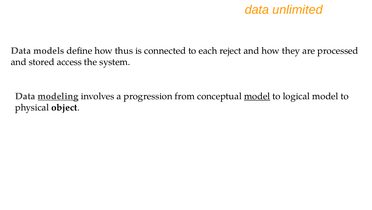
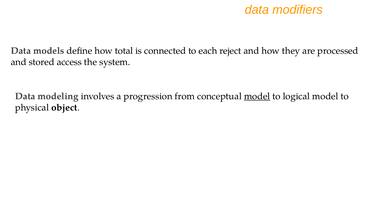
unlimited: unlimited -> modifiers
thus: thus -> total
modeling underline: present -> none
